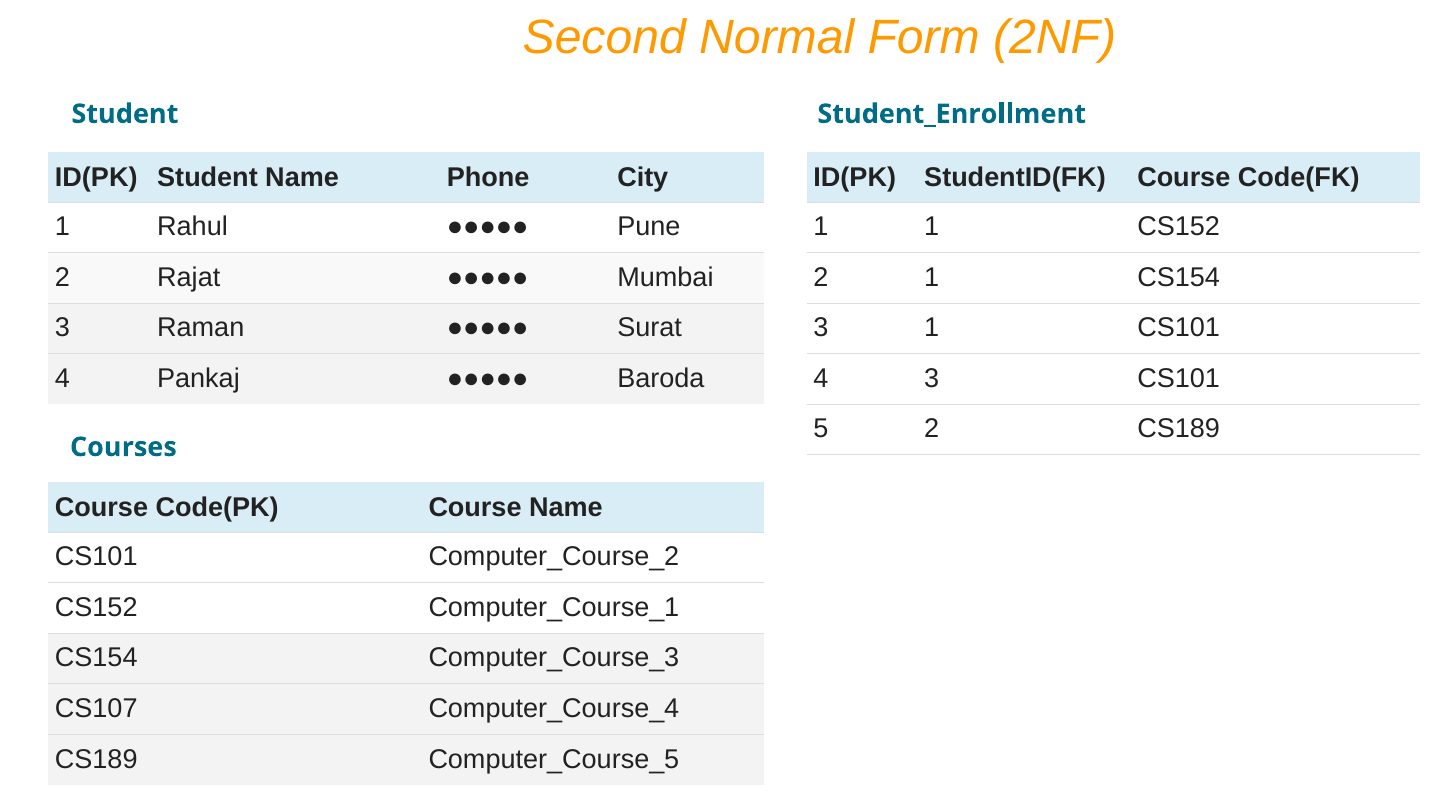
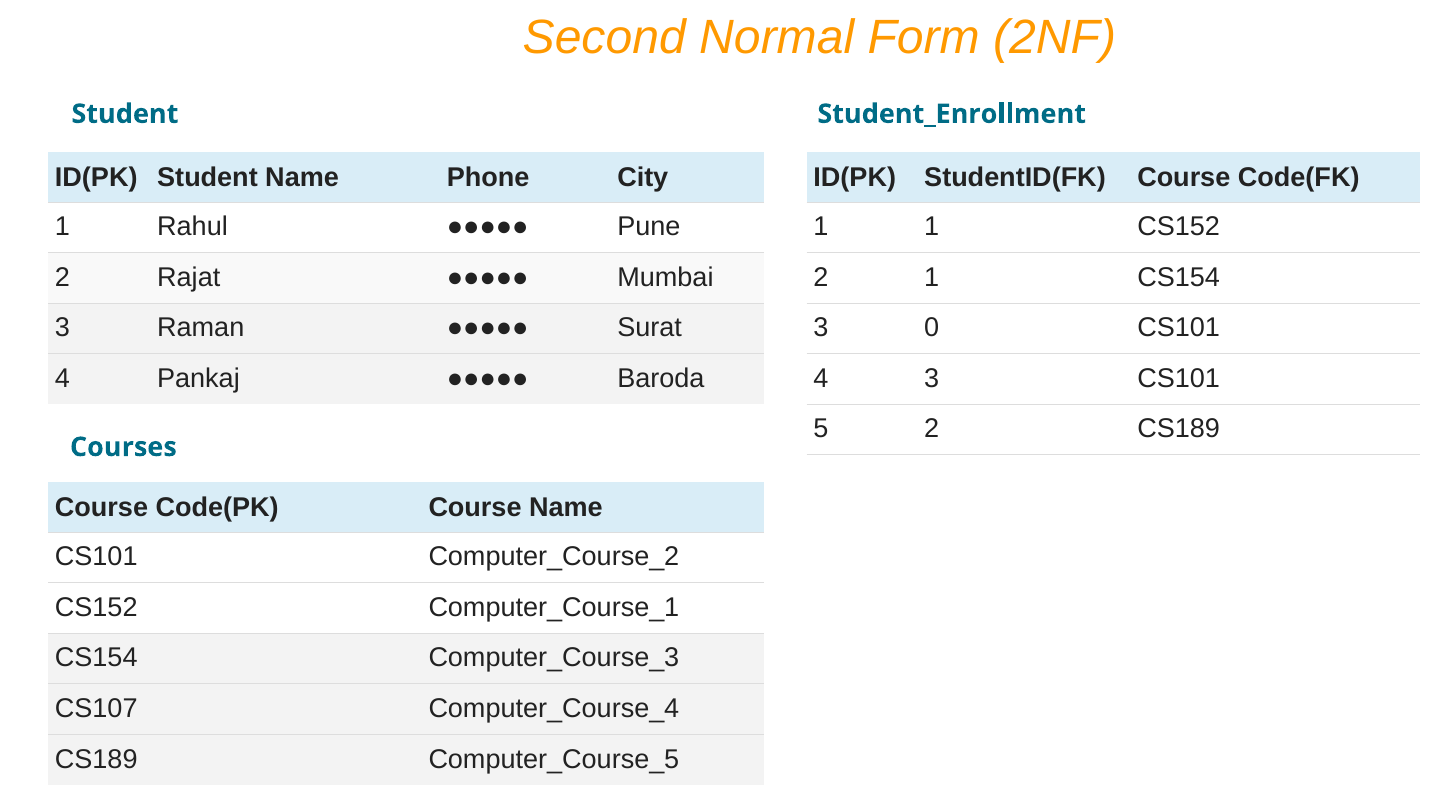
3 1: 1 -> 0
